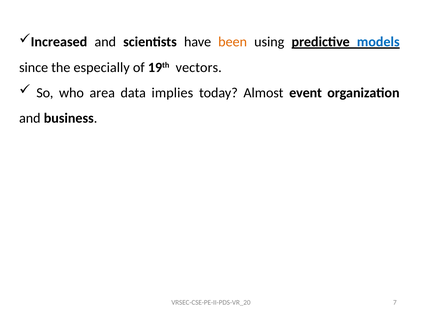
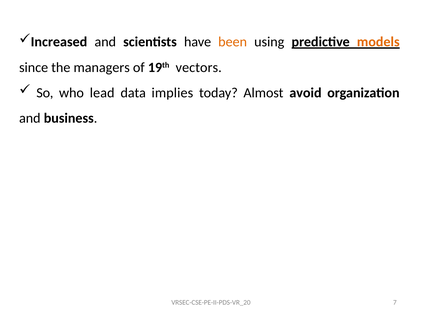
models colour: blue -> orange
especially: especially -> managers
area: area -> lead
event: event -> avoid
